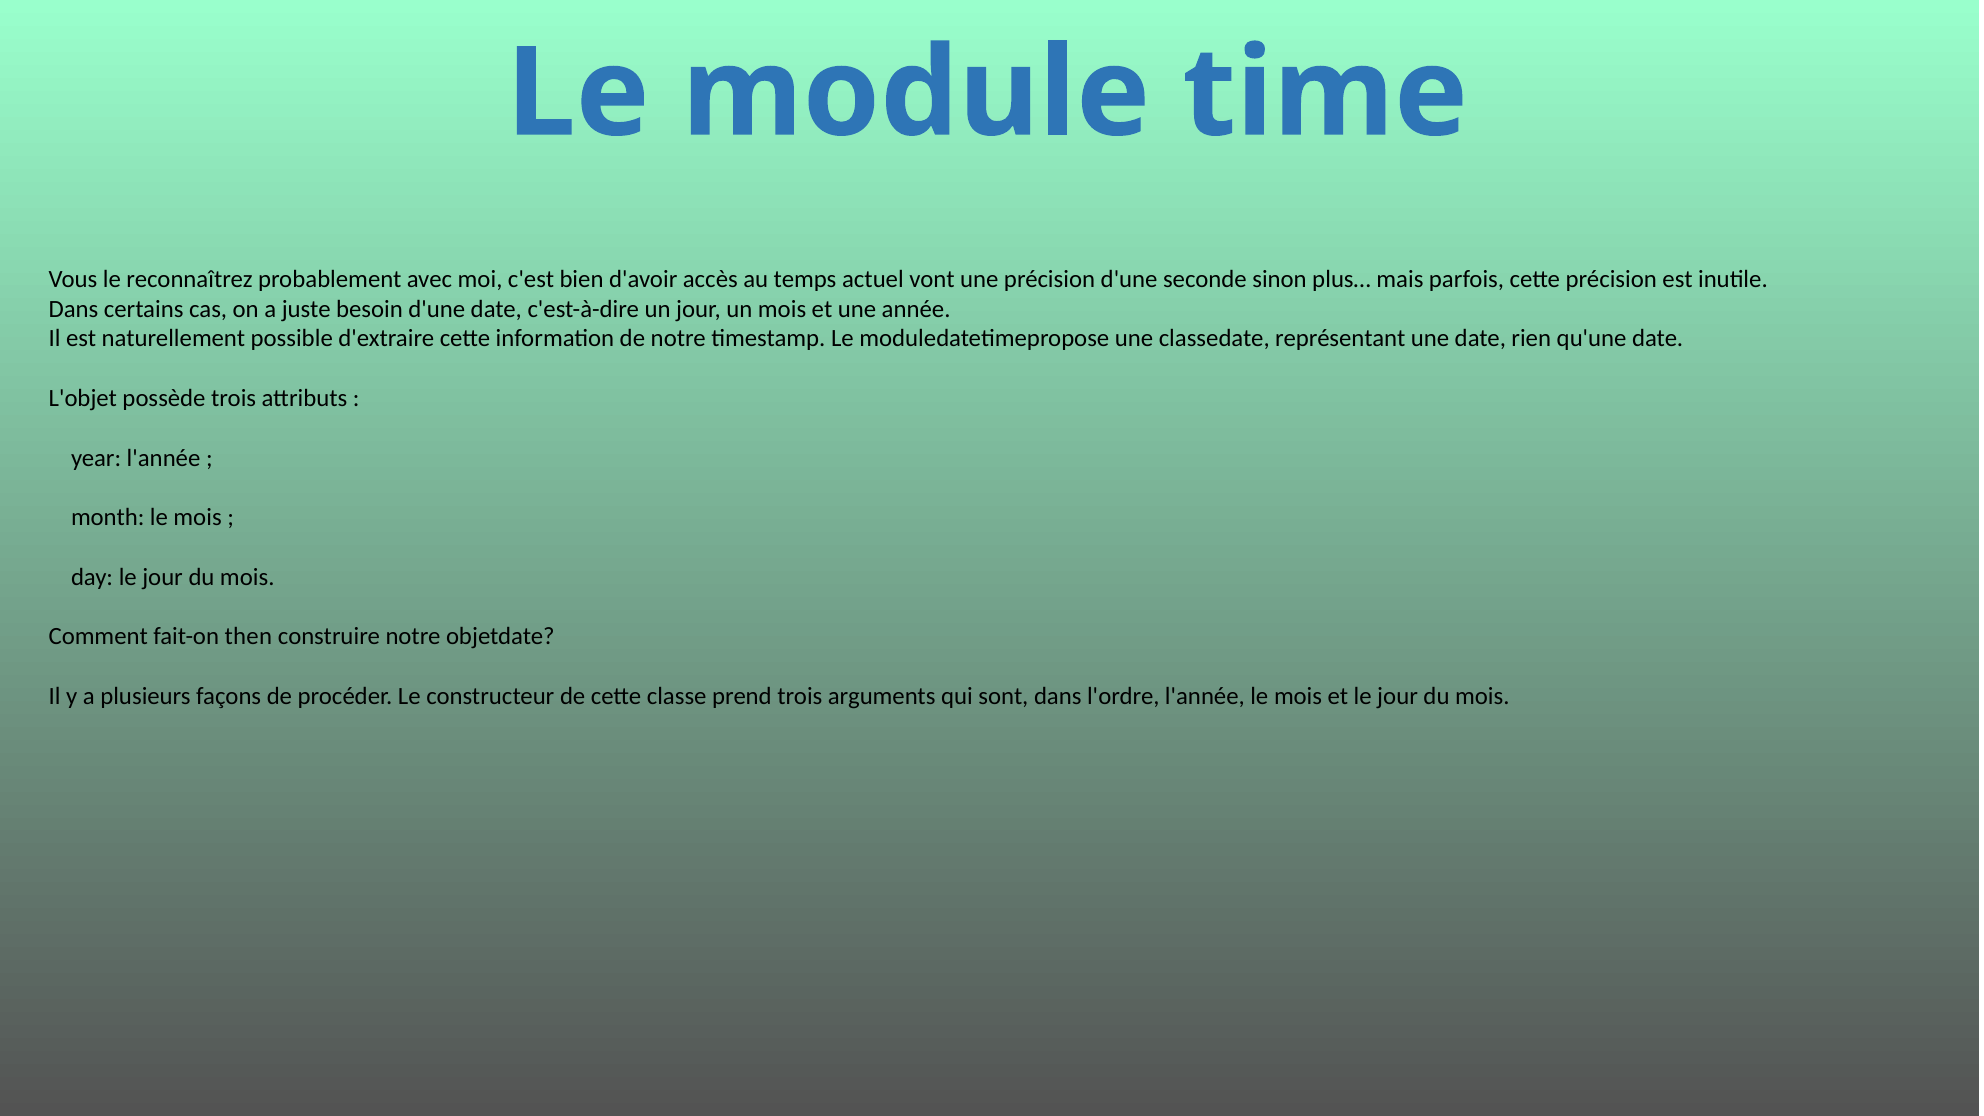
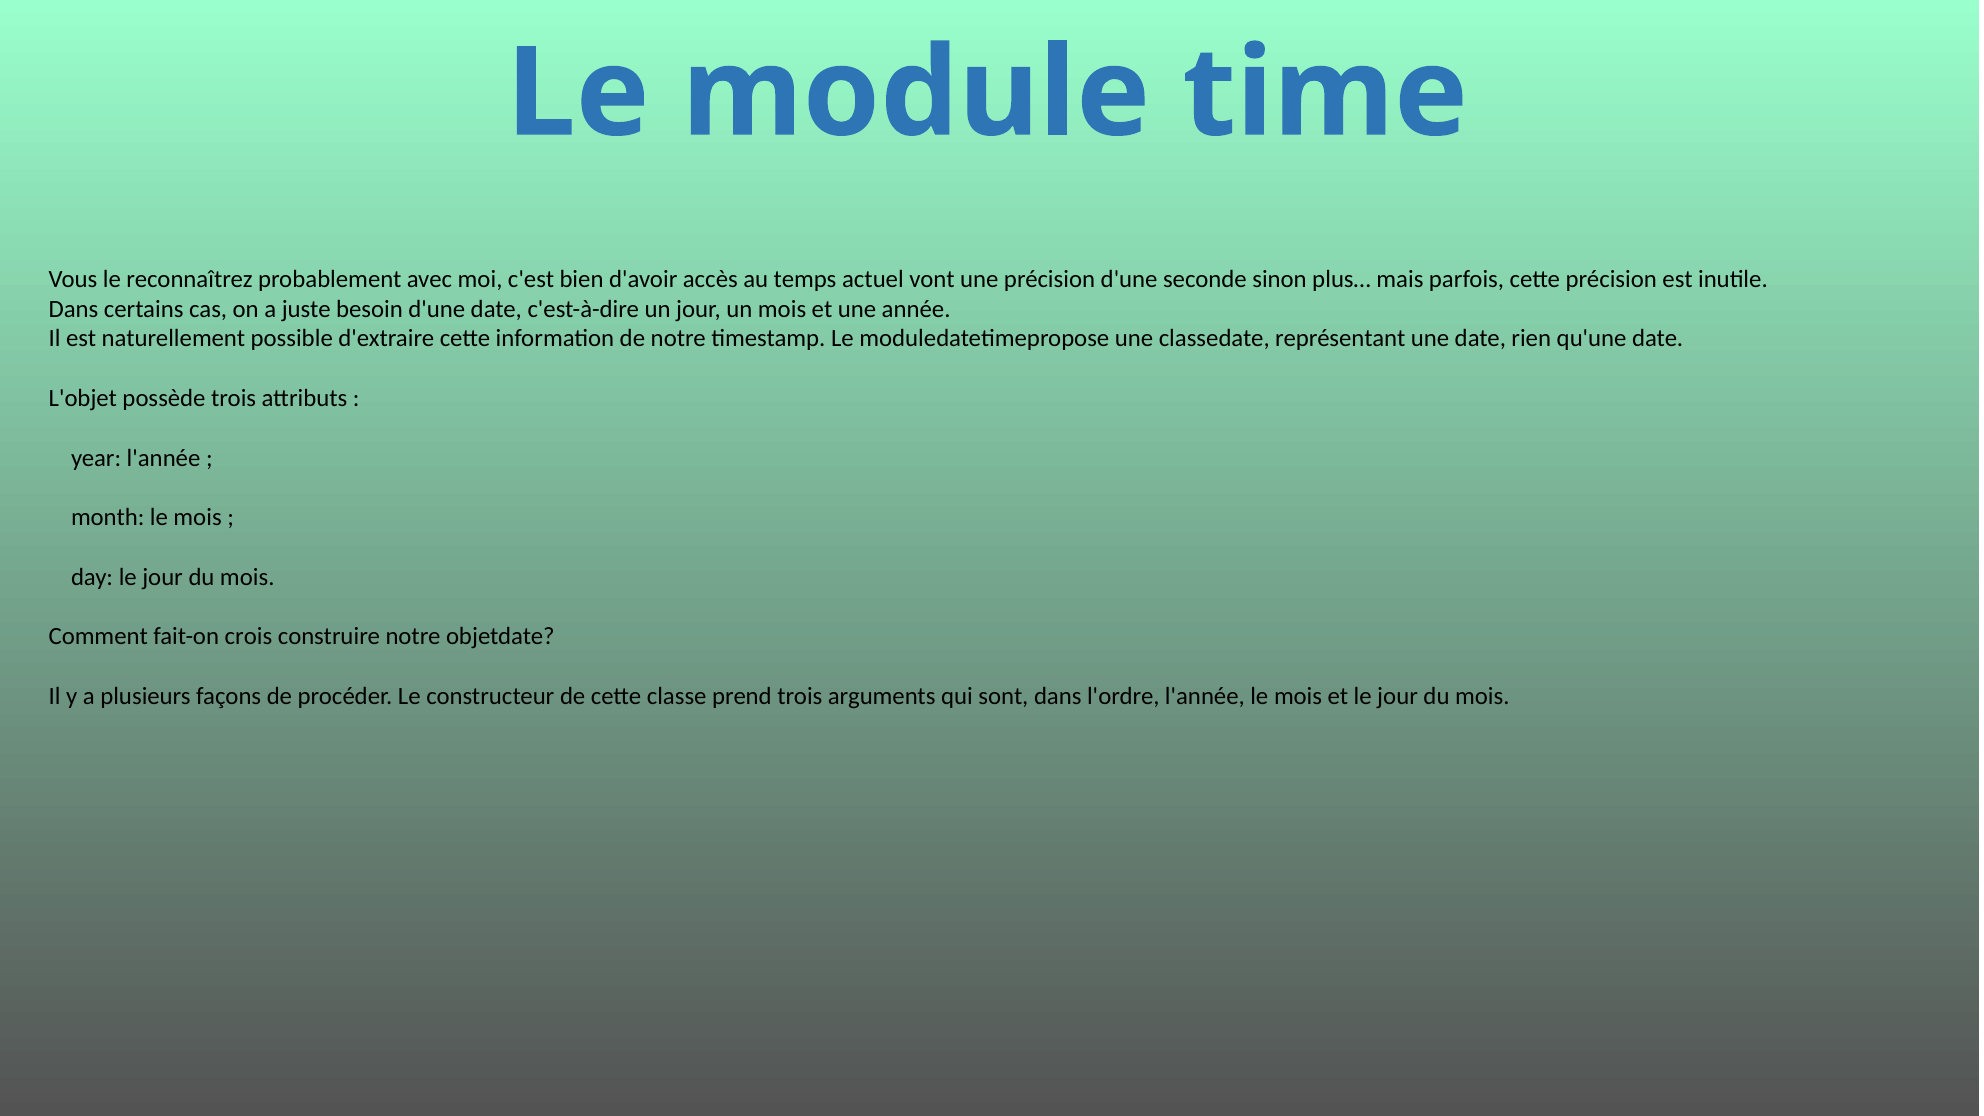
then: then -> crois
